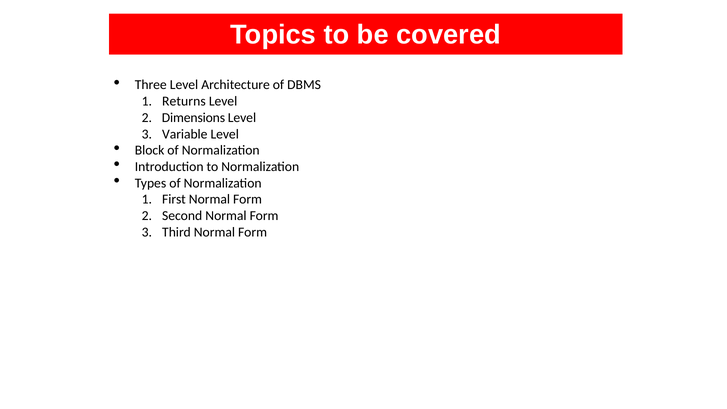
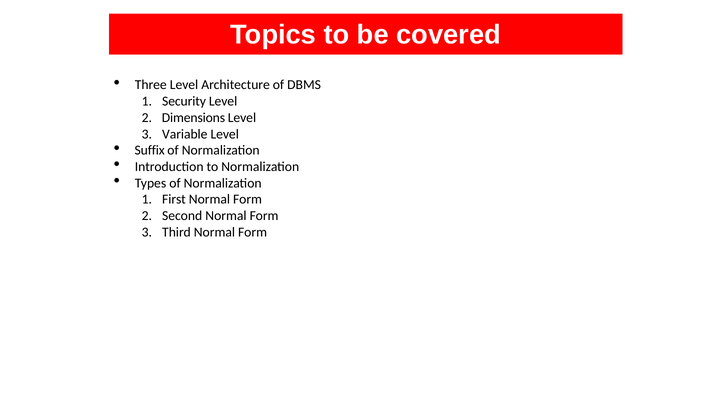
Returns: Returns -> Security
Block: Block -> Suffix
